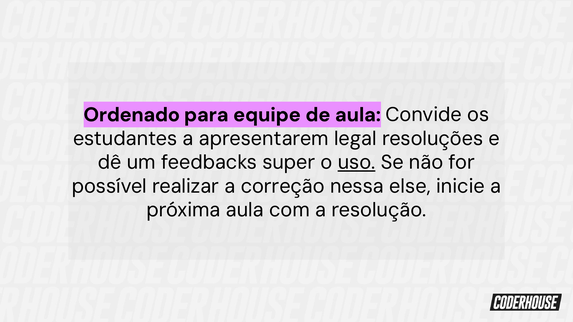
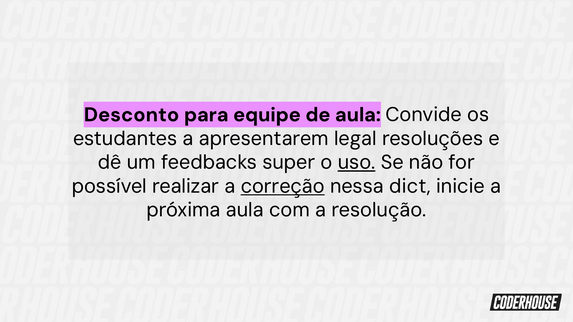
Ordenado: Ordenado -> Desconto
correção underline: none -> present
else: else -> dict
